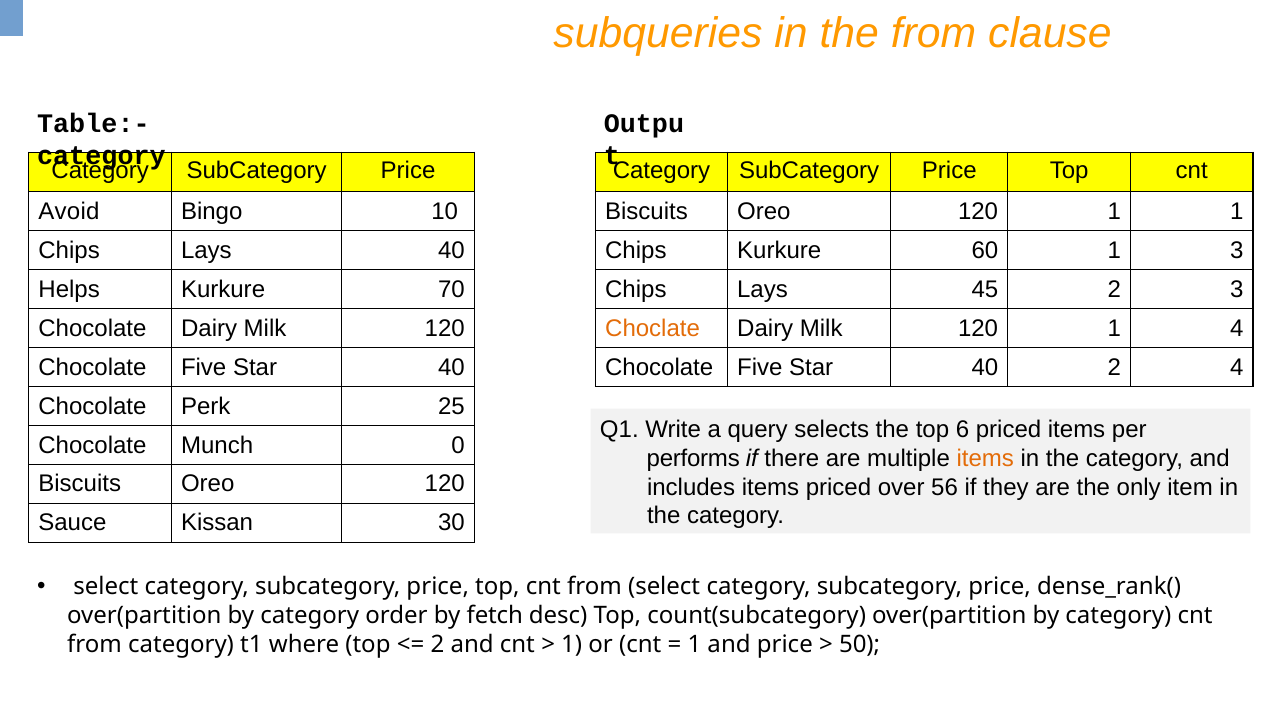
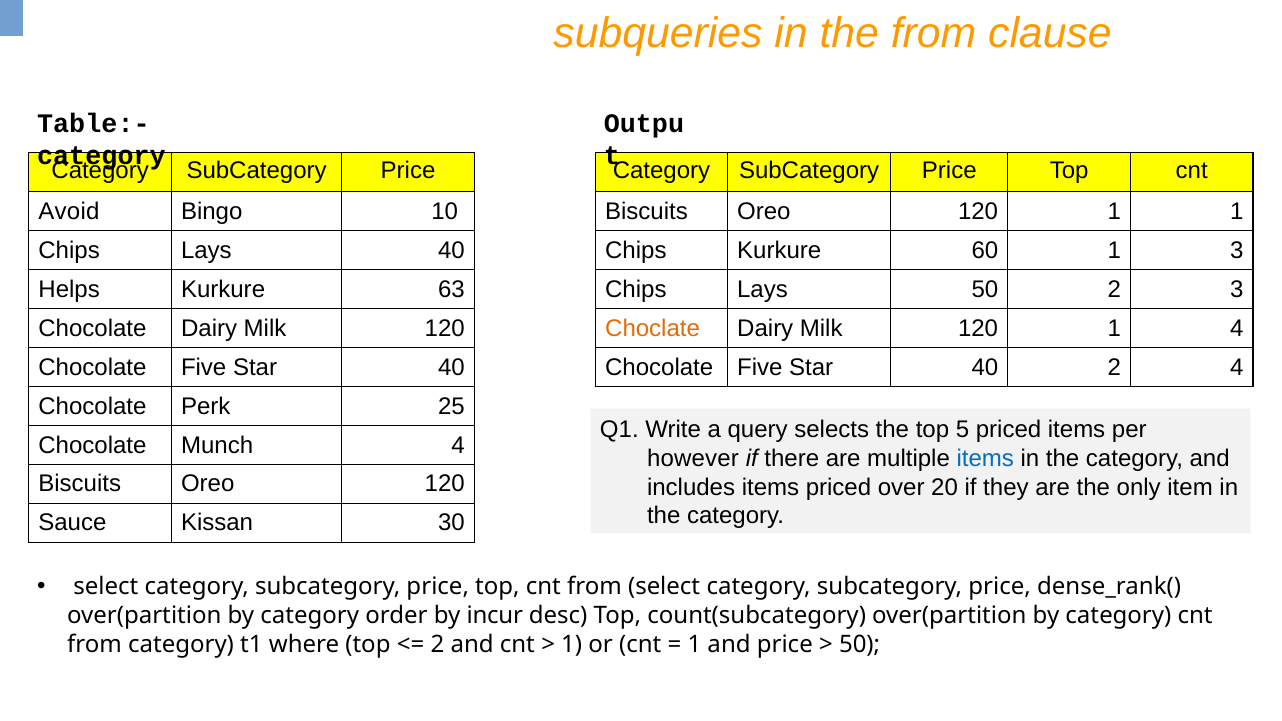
70: 70 -> 63
Lays 45: 45 -> 50
6: 6 -> 5
Munch 0: 0 -> 4
performs: performs -> however
items at (985, 458) colour: orange -> blue
56: 56 -> 20
fetch: fetch -> incur
